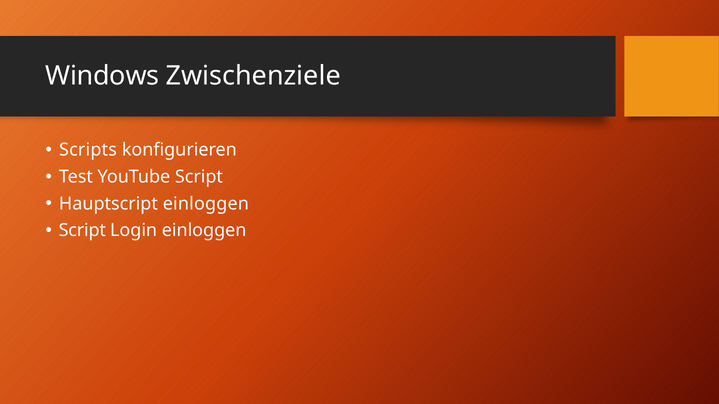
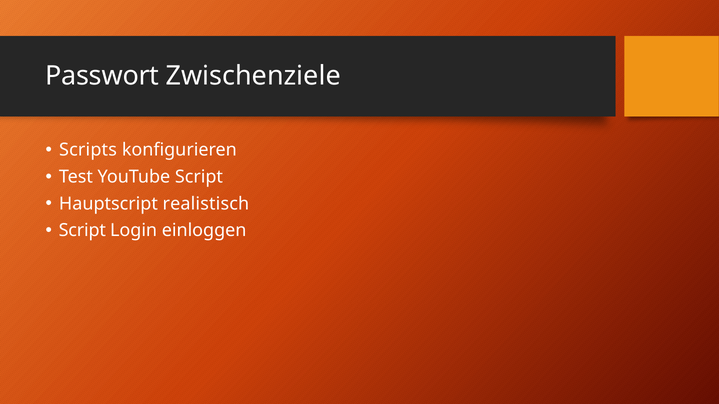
Windows: Windows -> Passwort
Hauptscript einloggen: einloggen -> realistisch
